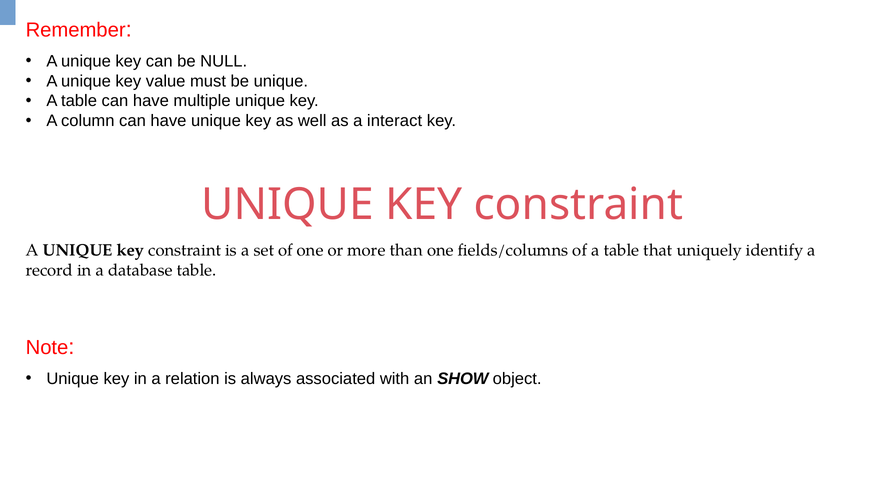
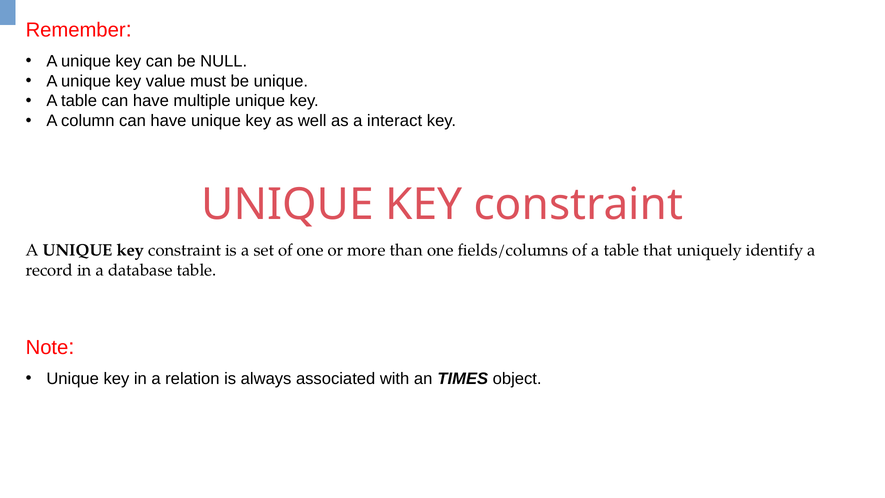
SHOW: SHOW -> TIMES
